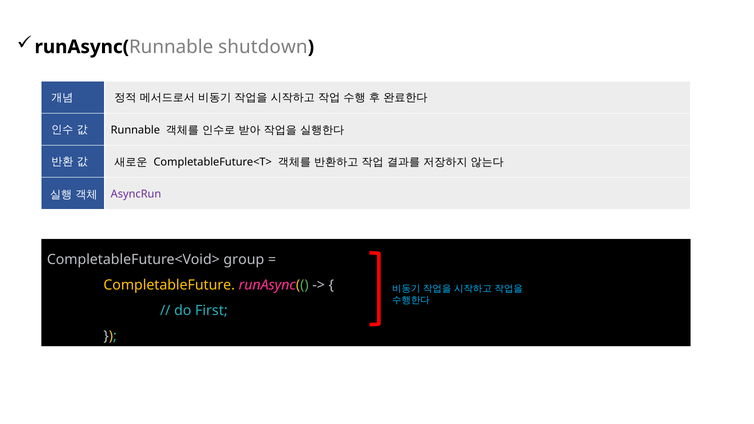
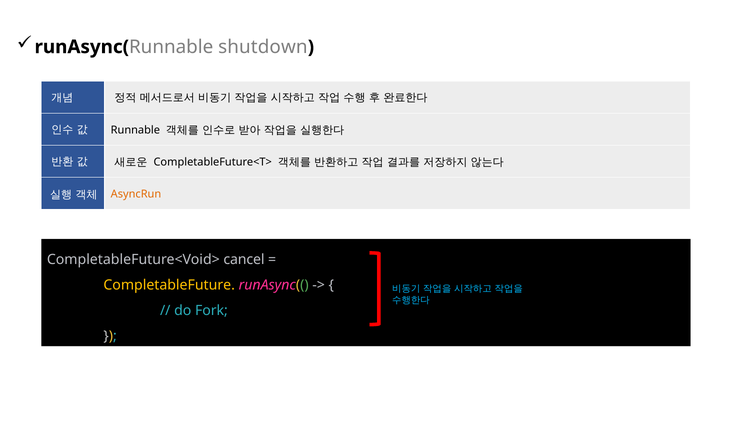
AsyncRun colour: purple -> orange
group: group -> cancel
First: First -> Fork
